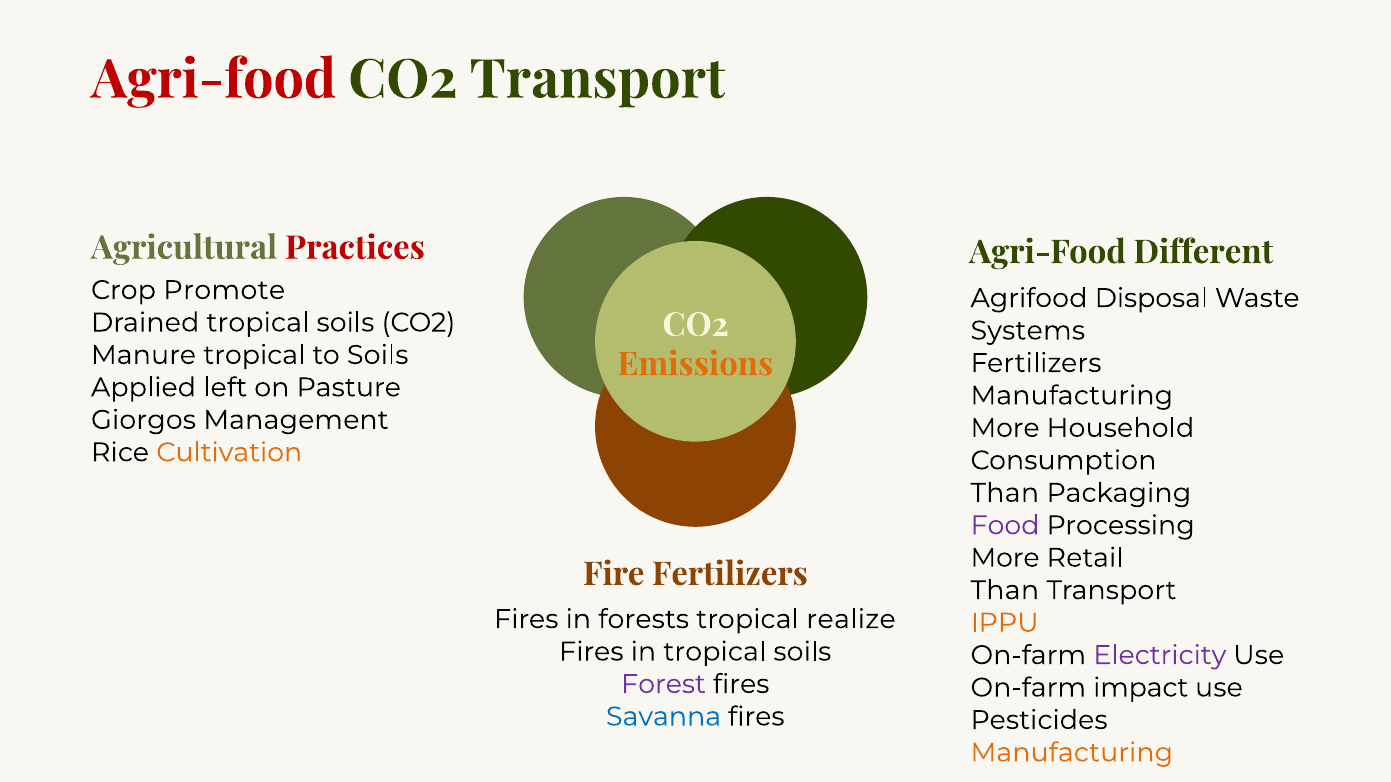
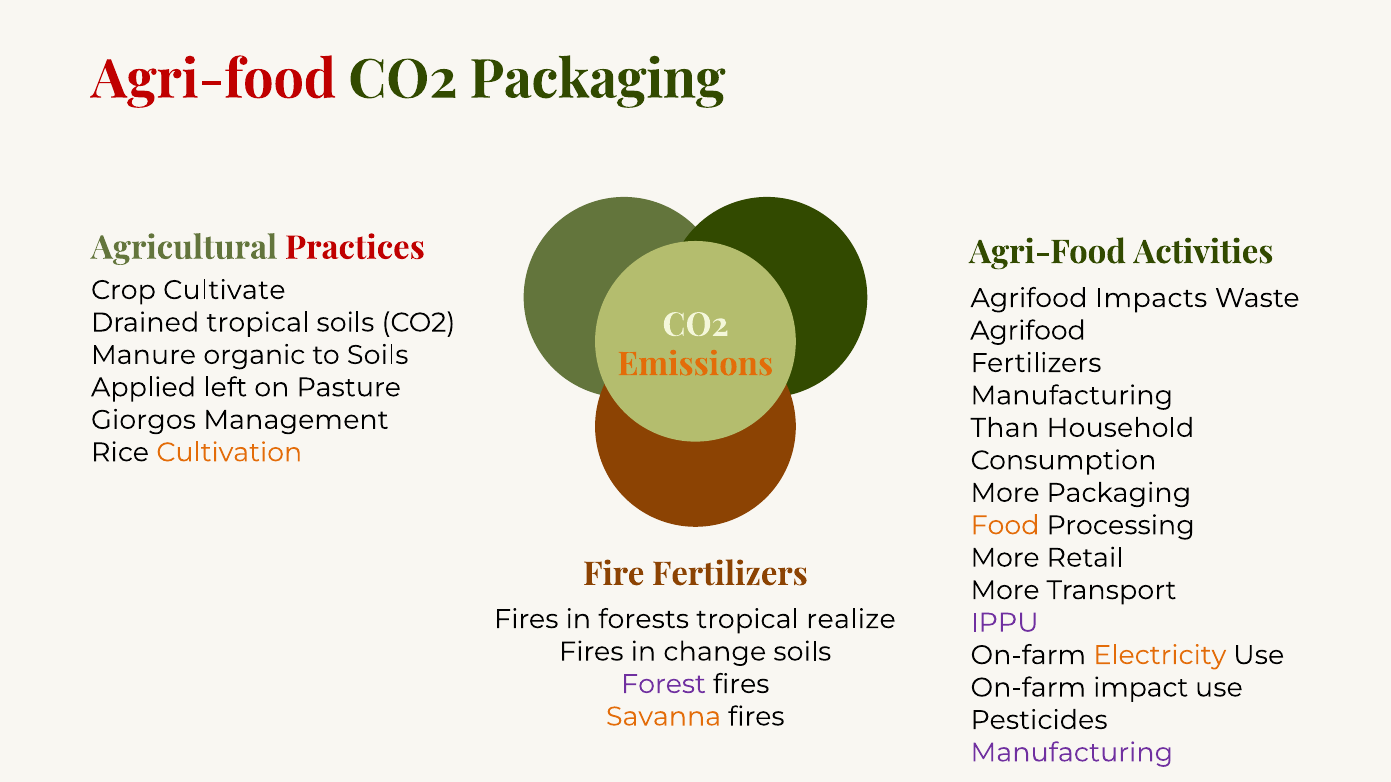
CO2 Transport: Transport -> Packaging
Different: Different -> Activities
Promote: Promote -> Cultivate
Disposal: Disposal -> Impacts
Systems at (1028, 331): Systems -> Agrifood
Manure tropical: tropical -> organic
More at (1005, 428): More -> Than
Than at (1005, 493): Than -> More
Food colour: purple -> orange
Than at (1005, 591): Than -> More
IPPU colour: orange -> purple
in tropical: tropical -> change
Electricity colour: purple -> orange
Savanna colour: blue -> orange
Manufacturing at (1072, 753) colour: orange -> purple
